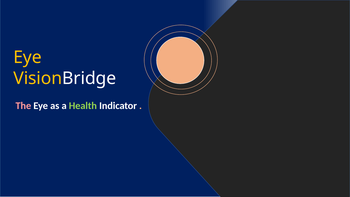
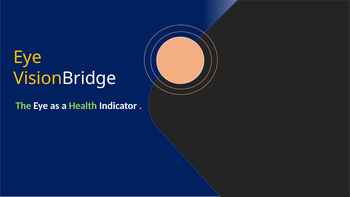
The colour: pink -> light green
